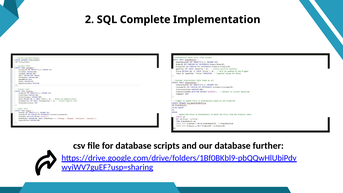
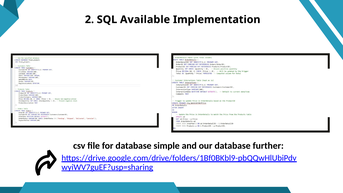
Complete: Complete -> Available
scripts: scripts -> simple
